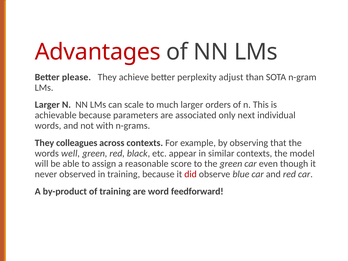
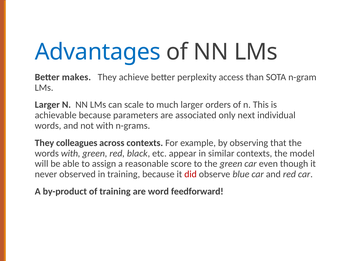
Advantages colour: red -> blue
please: please -> makes
adjust: adjust -> access
words well: well -> with
